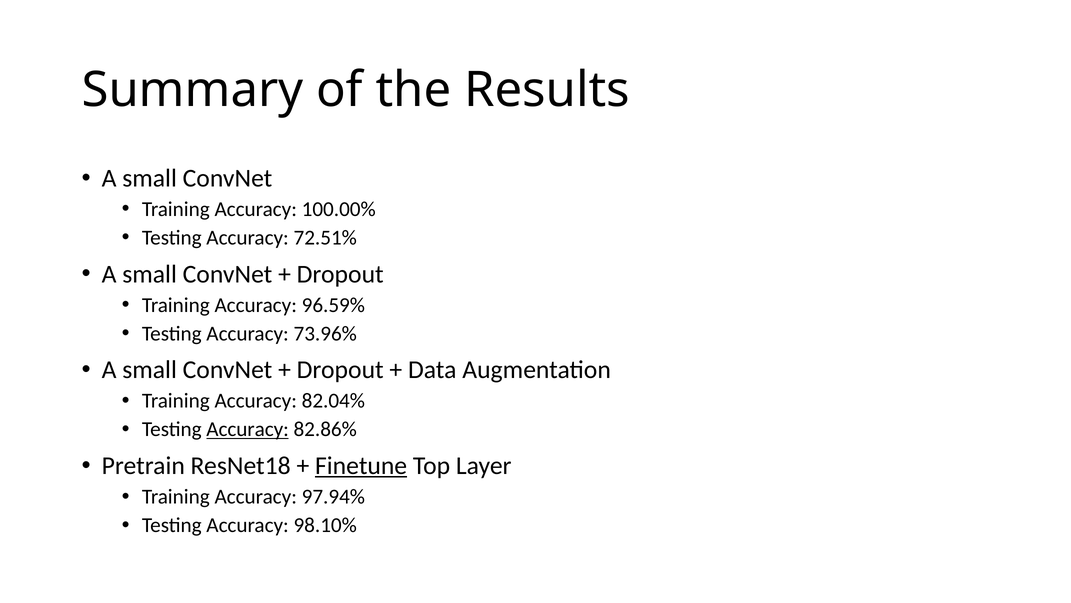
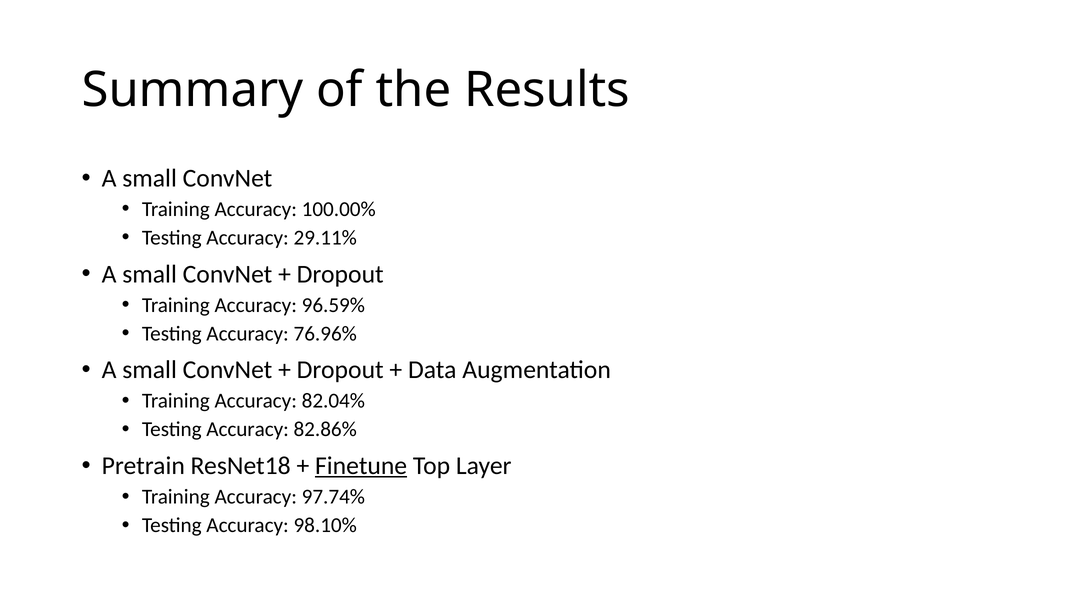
72.51%: 72.51% -> 29.11%
73.96%: 73.96% -> 76.96%
Accuracy at (248, 429) underline: present -> none
97.94%: 97.94% -> 97.74%
